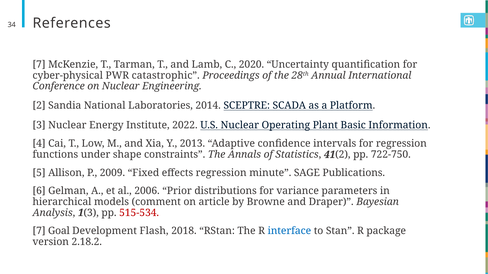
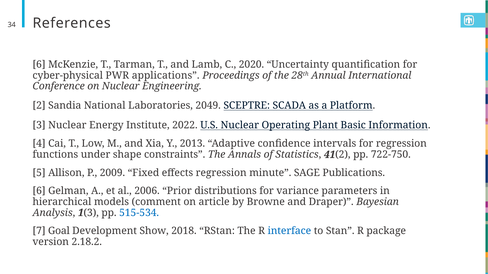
7 at (39, 64): 7 -> 6
catastrophic: catastrophic -> applications
2014: 2014 -> 2049
515-534 colour: red -> blue
Flash: Flash -> Show
